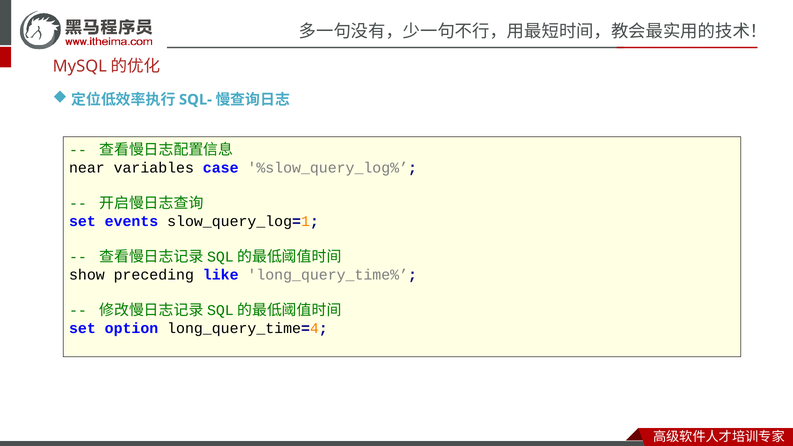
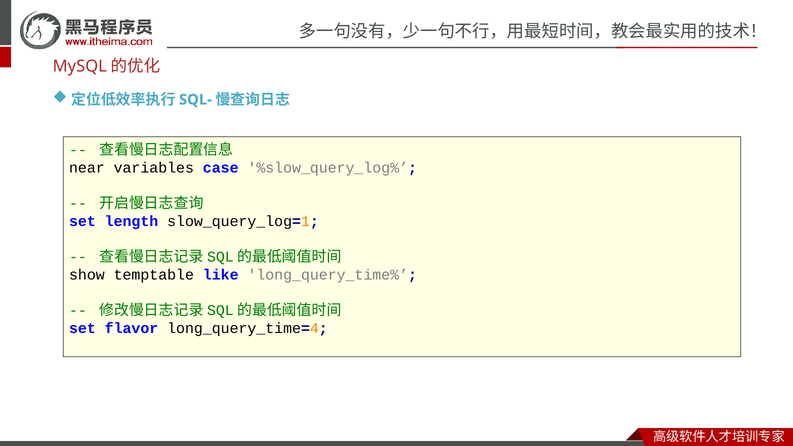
events: events -> length
preceding: preceding -> temptable
option: option -> flavor
